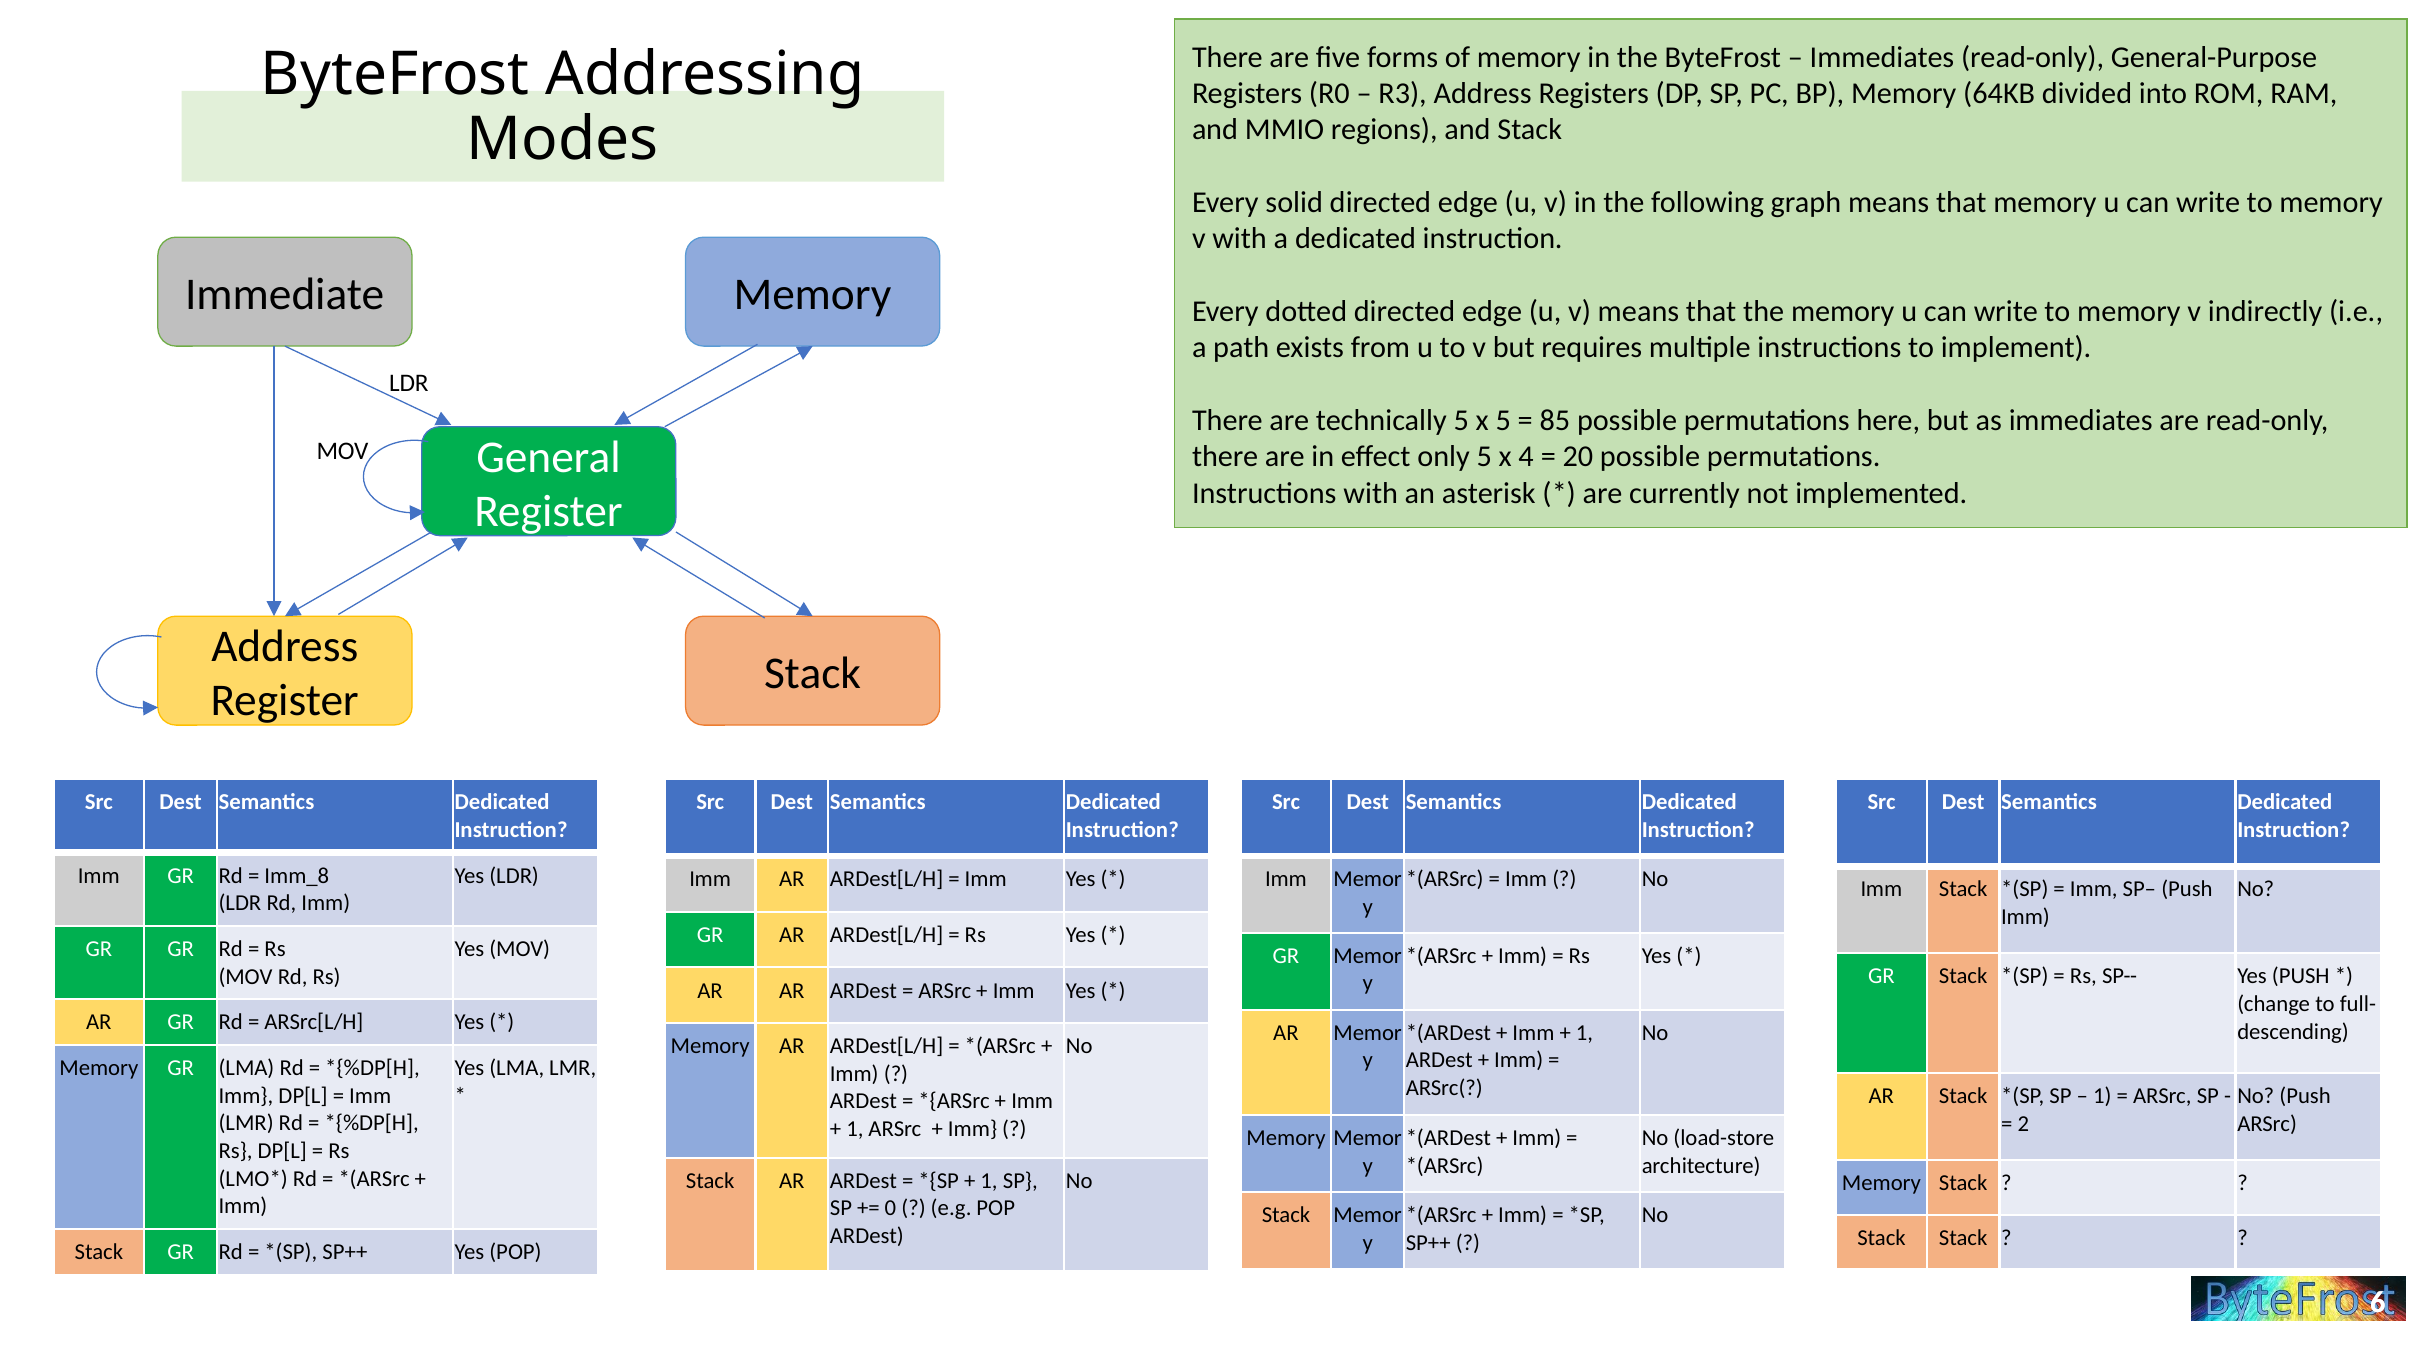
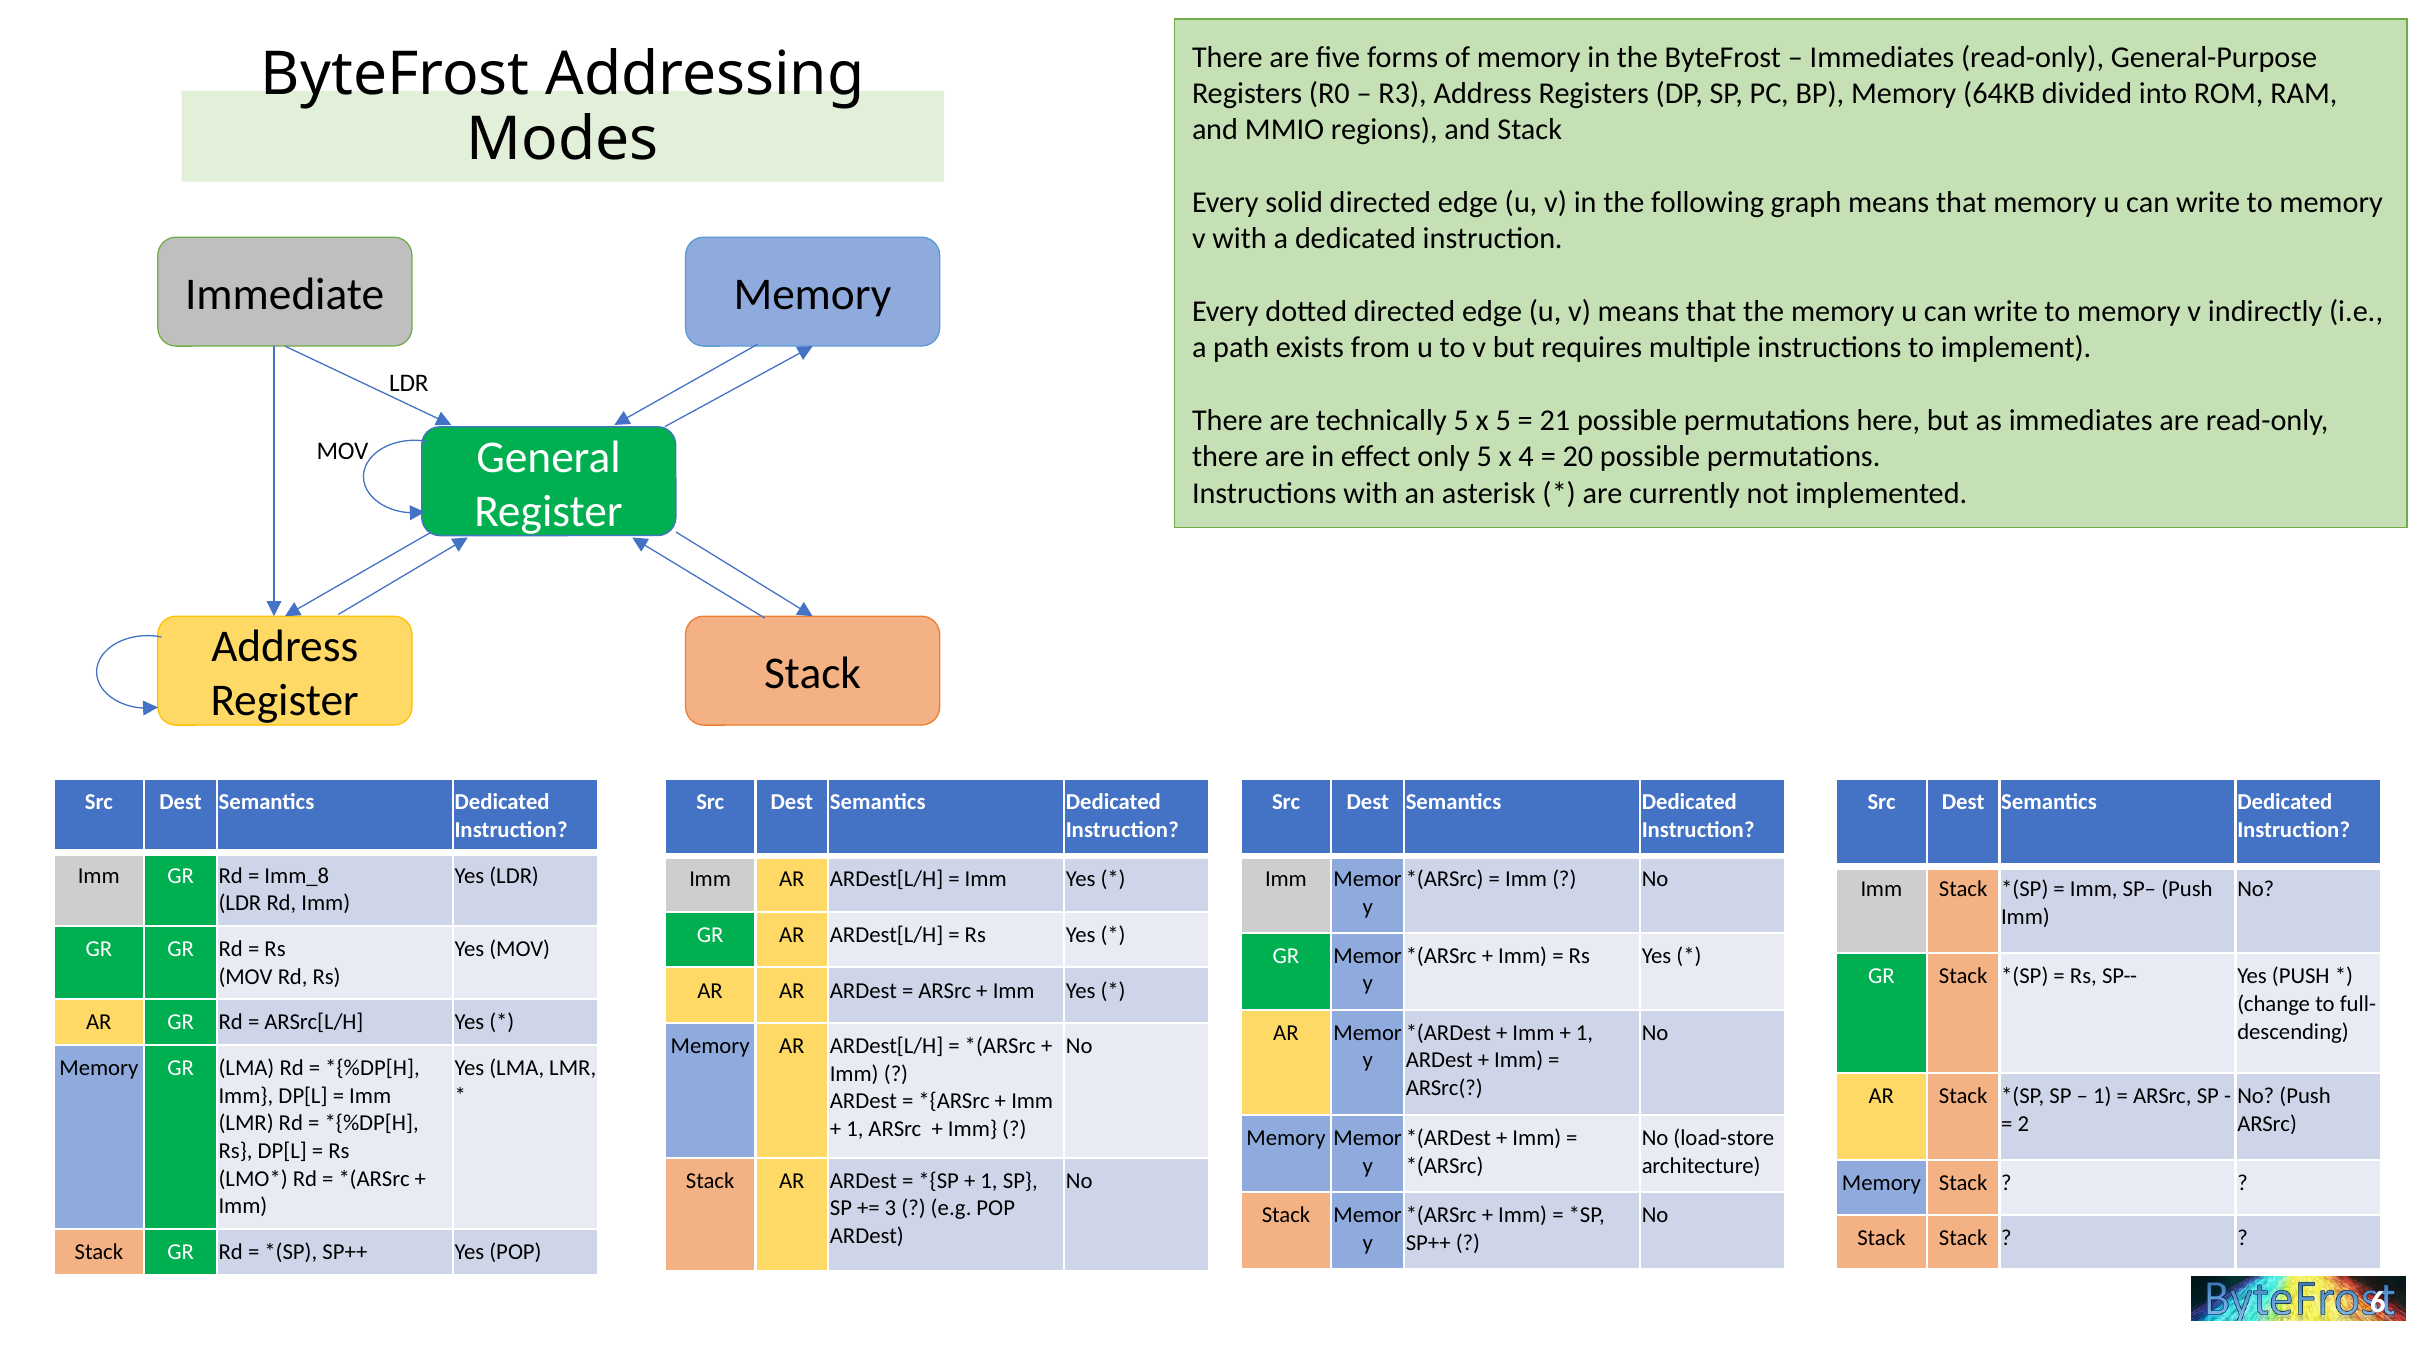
85: 85 -> 21
0: 0 -> 3
